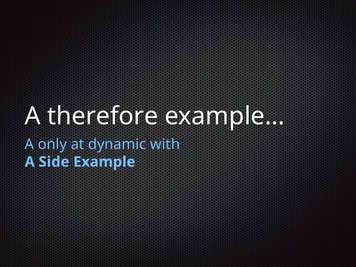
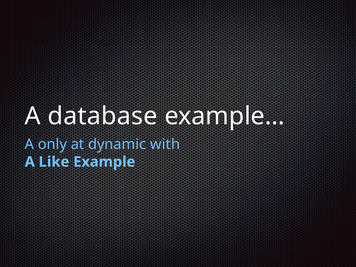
therefore: therefore -> database
Side: Side -> Like
